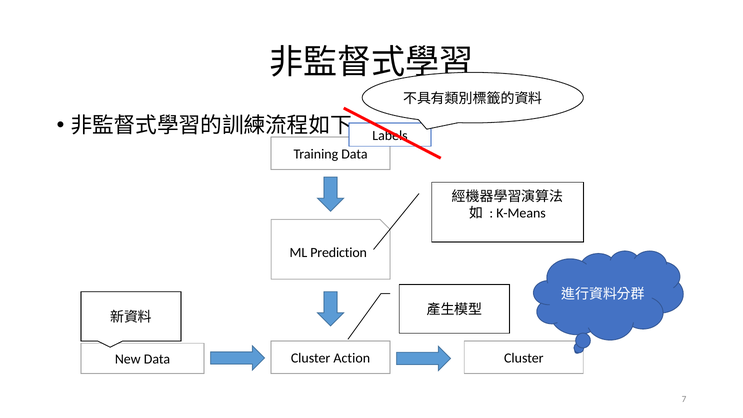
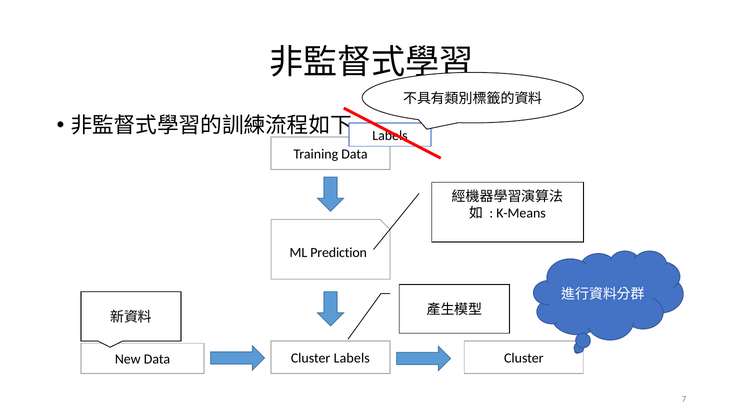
Cluster Action: Action -> Labels
